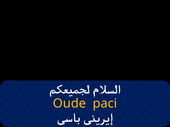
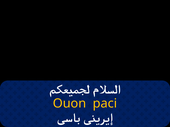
Oude: Oude -> Ouon
